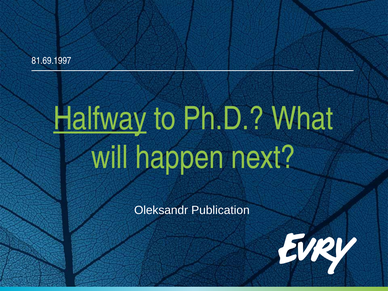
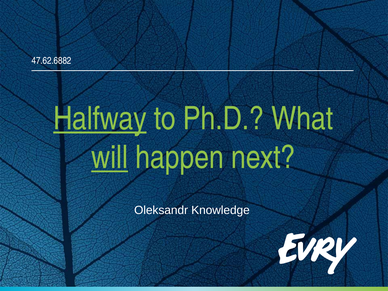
81.69.1997: 81.69.1997 -> 47.62.6882
will underline: none -> present
Publication: Publication -> Knowledge
